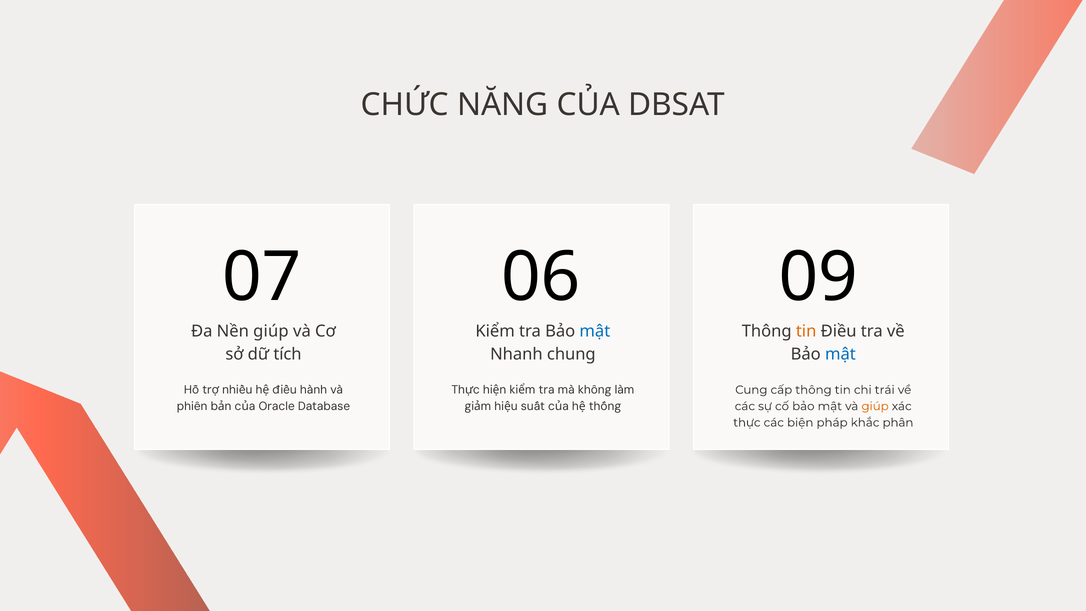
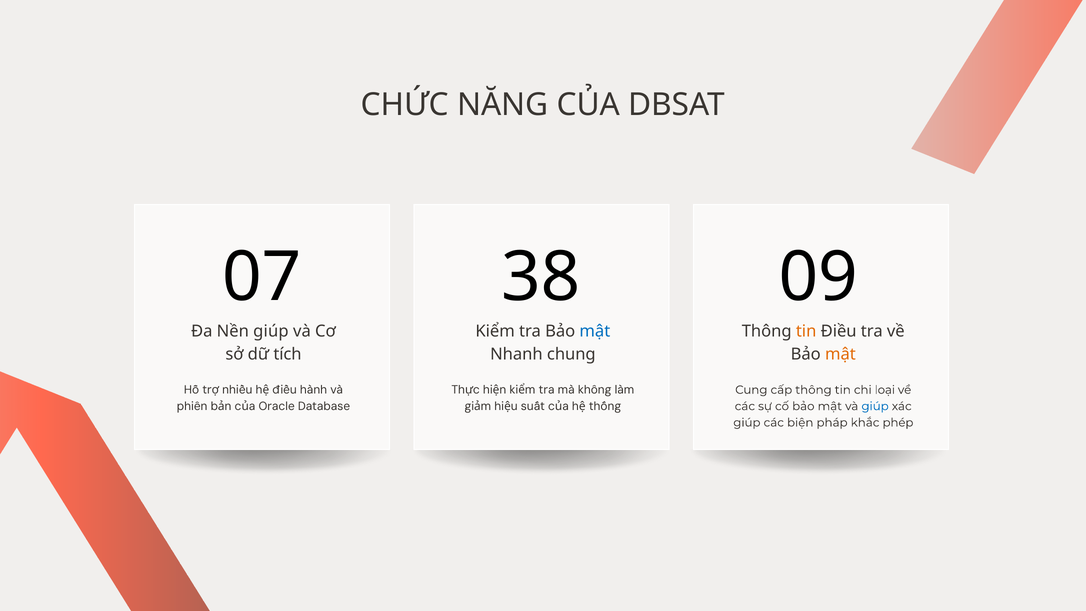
06: 06 -> 38
mật at (840, 354) colour: blue -> orange
trái: trái -> loại
giúp at (875, 406) colour: orange -> blue
thực at (747, 423): thực -> giúp
phân: phân -> phép
